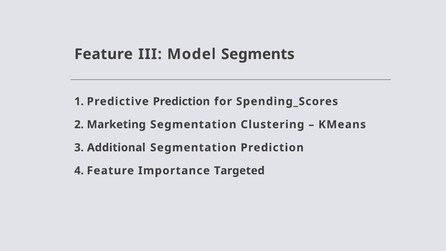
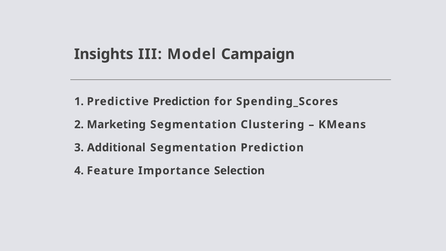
Feature at (104, 54): Feature -> Insights
Segments: Segments -> Campaign
Targeted: Targeted -> Selection
